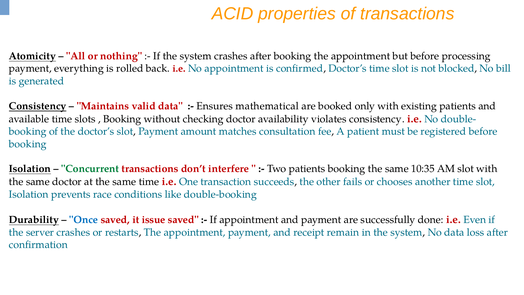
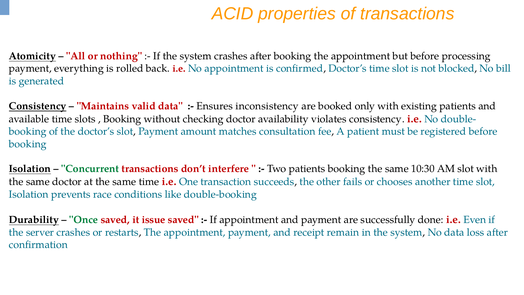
mathematical: mathematical -> inconsistency
10:35: 10:35 -> 10:30
Once colour: blue -> green
